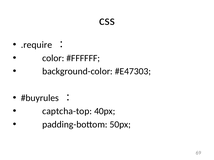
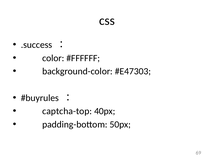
.require: .require -> .success
